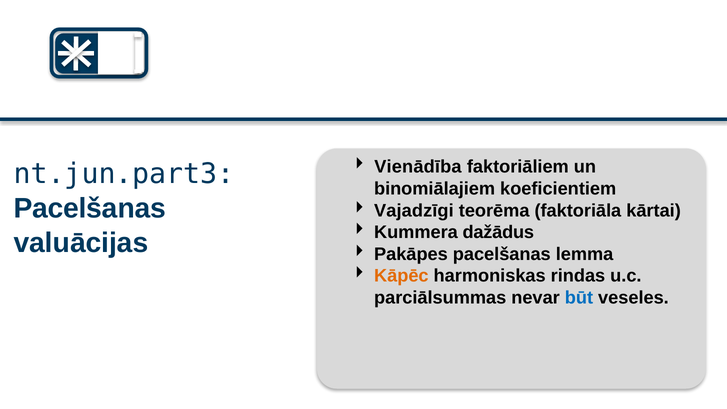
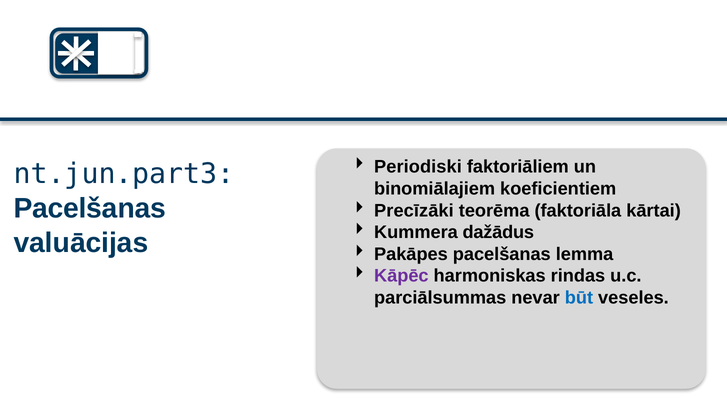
Vienādība: Vienādība -> Periodiski
Vajadzīgi: Vajadzīgi -> Precīzāki
Kāpēc colour: orange -> purple
